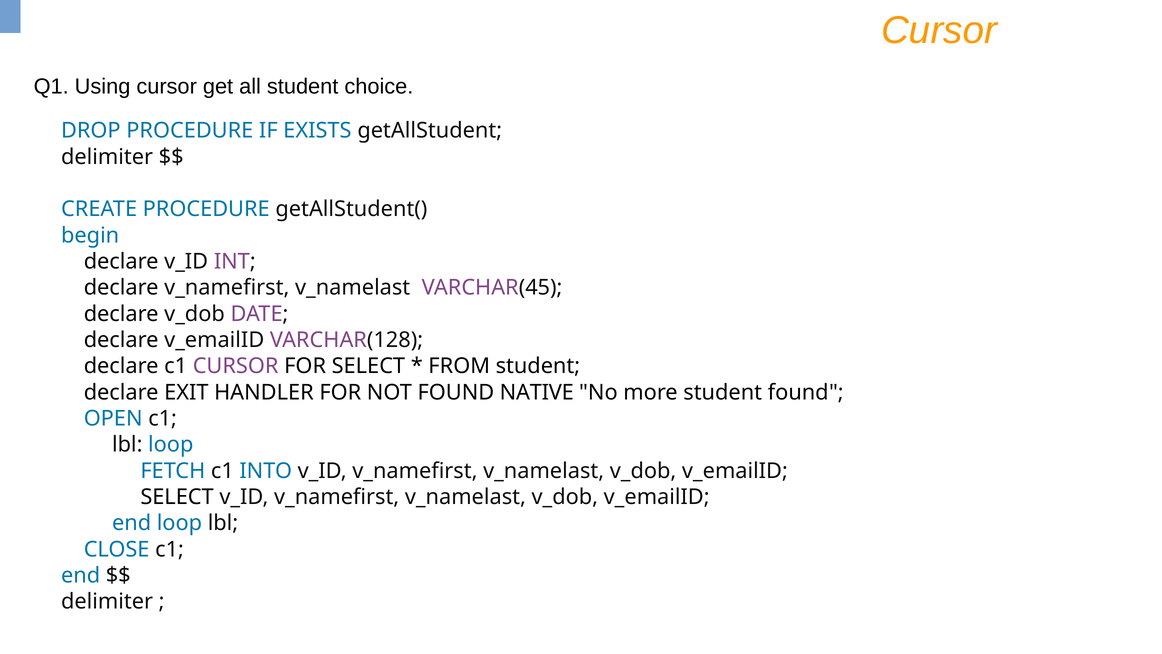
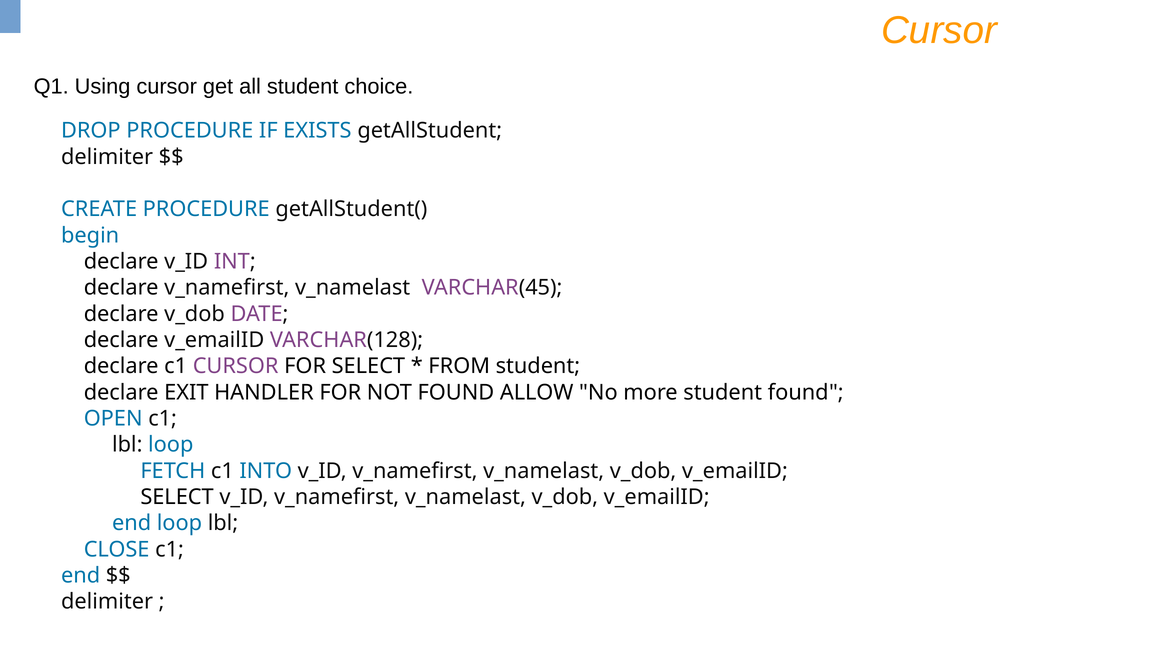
NATIVE: NATIVE -> ALLOW
